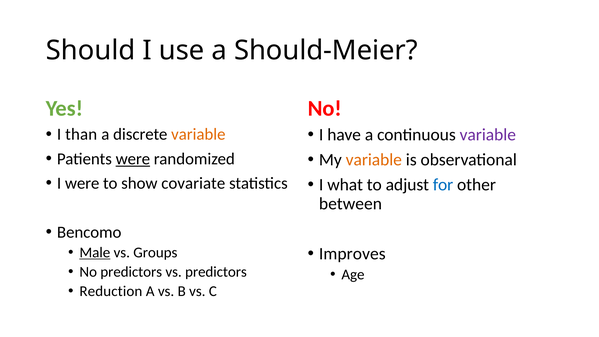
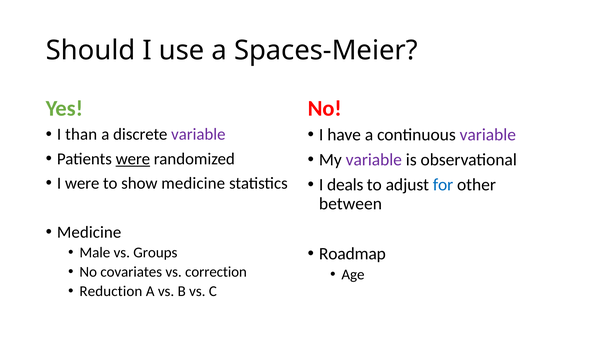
Should-Meier: Should-Meier -> Spaces-Meier
variable at (198, 134) colour: orange -> purple
variable at (374, 160) colour: orange -> purple
show covariate: covariate -> medicine
what: what -> deals
Bencomo at (89, 232): Bencomo -> Medicine
Improves: Improves -> Roadmap
Male underline: present -> none
No predictors: predictors -> covariates
vs predictors: predictors -> correction
